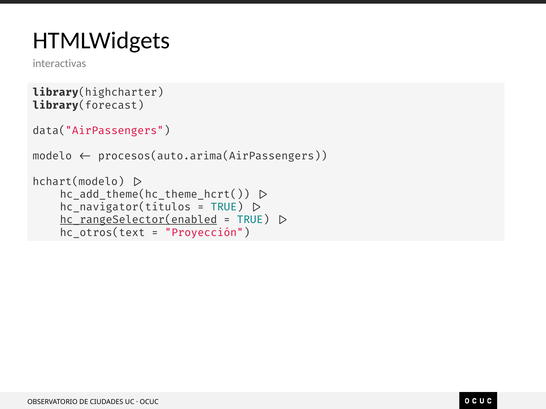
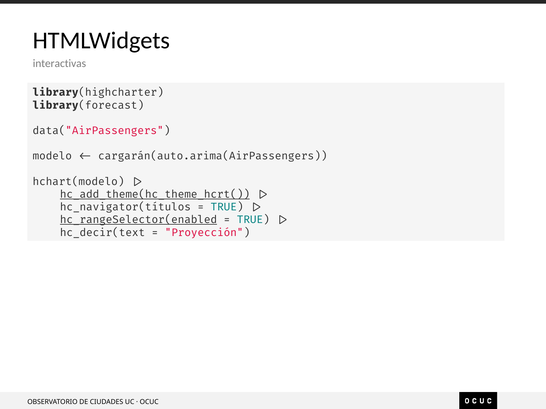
procesos(auto.arima(AirPassengers: procesos(auto.arima(AirPassengers -> cargarán(auto.arima(AirPassengers
hc_add_theme(hc_theme_hcrt( underline: none -> present
hc_otros(text: hc_otros(text -> hc_decir(text
